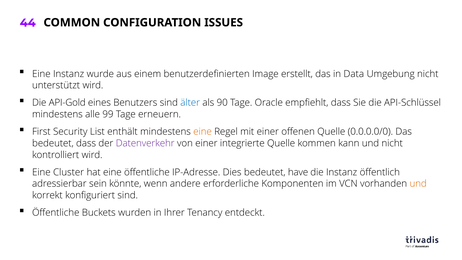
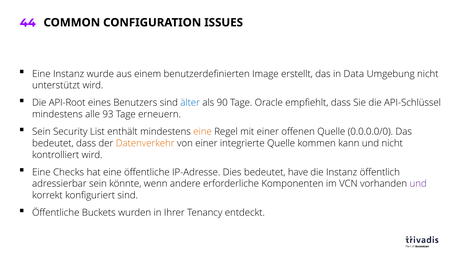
API-Gold: API-Gold -> API-Root
99: 99 -> 93
First at (41, 132): First -> Sein
Datenverkehr colour: purple -> orange
Cluster: Cluster -> Checks
und at (418, 184) colour: orange -> purple
